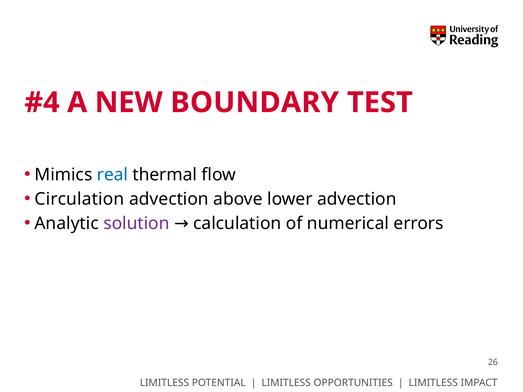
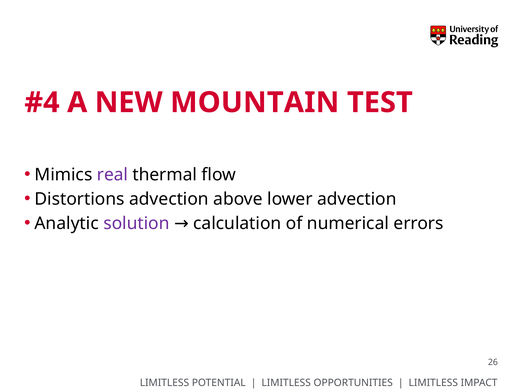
BOUNDARY: BOUNDARY -> MOUNTAIN
real colour: blue -> purple
Circulation: Circulation -> Distortions
